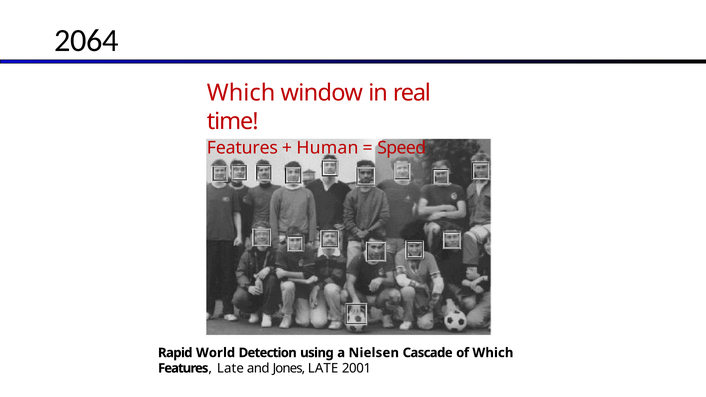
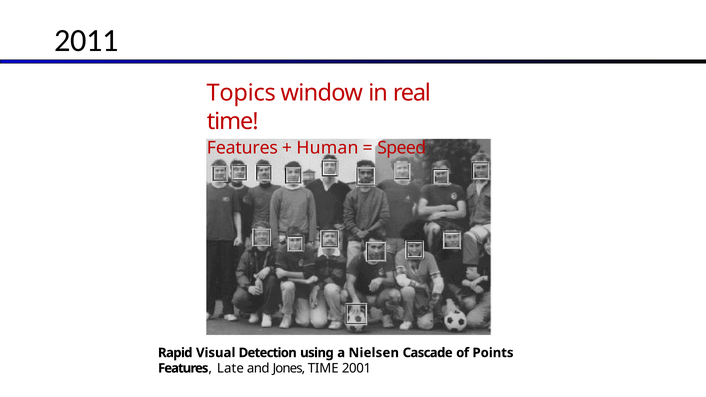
2064: 2064 -> 2011
Which at (241, 93): Which -> Topics
World: World -> Visual
of Which: Which -> Points
Jones LATE: LATE -> TIME
